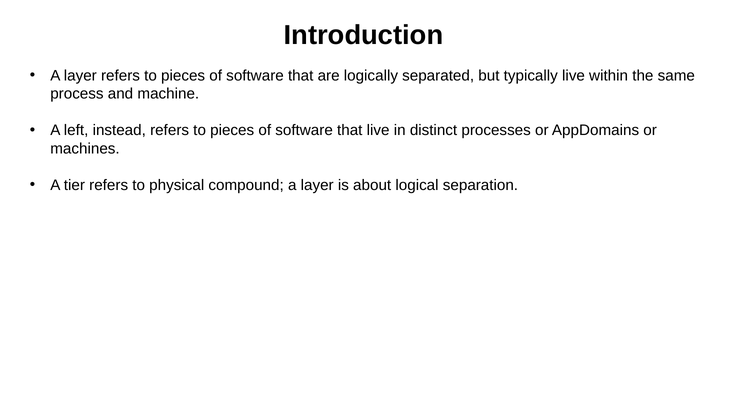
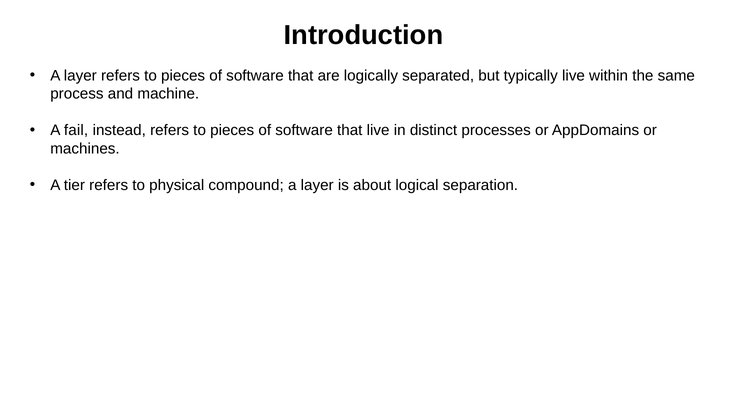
left: left -> fail
